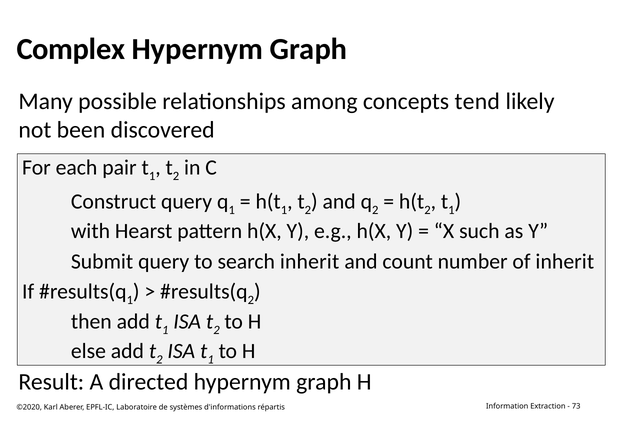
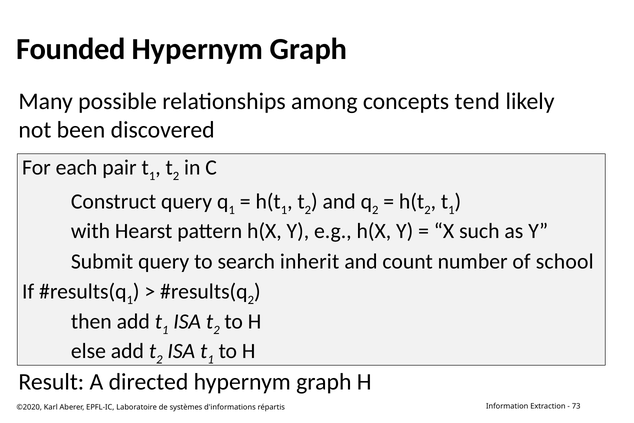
Complex: Complex -> Founded
of inherit: inherit -> school
